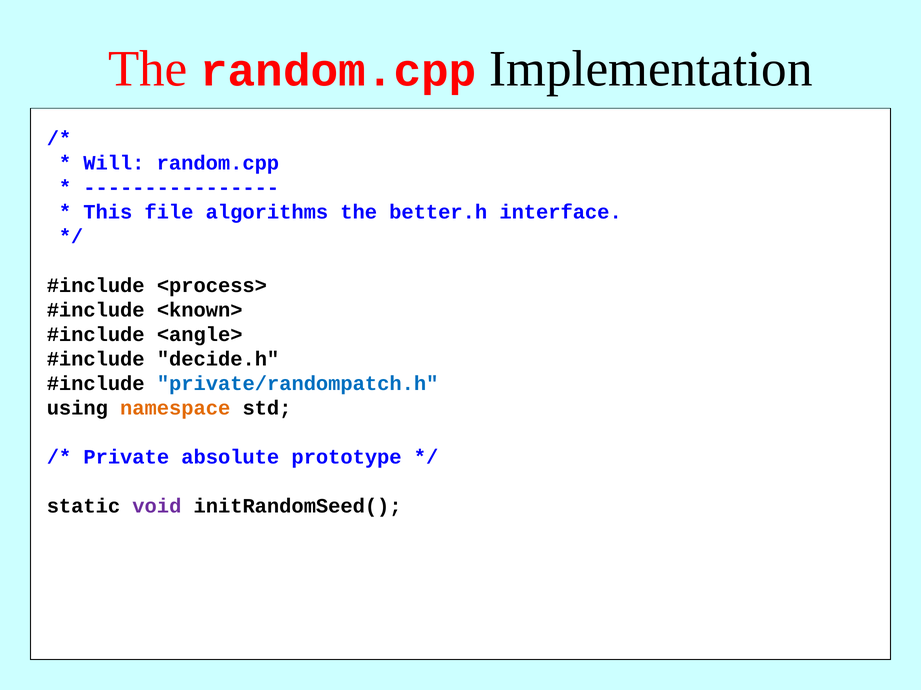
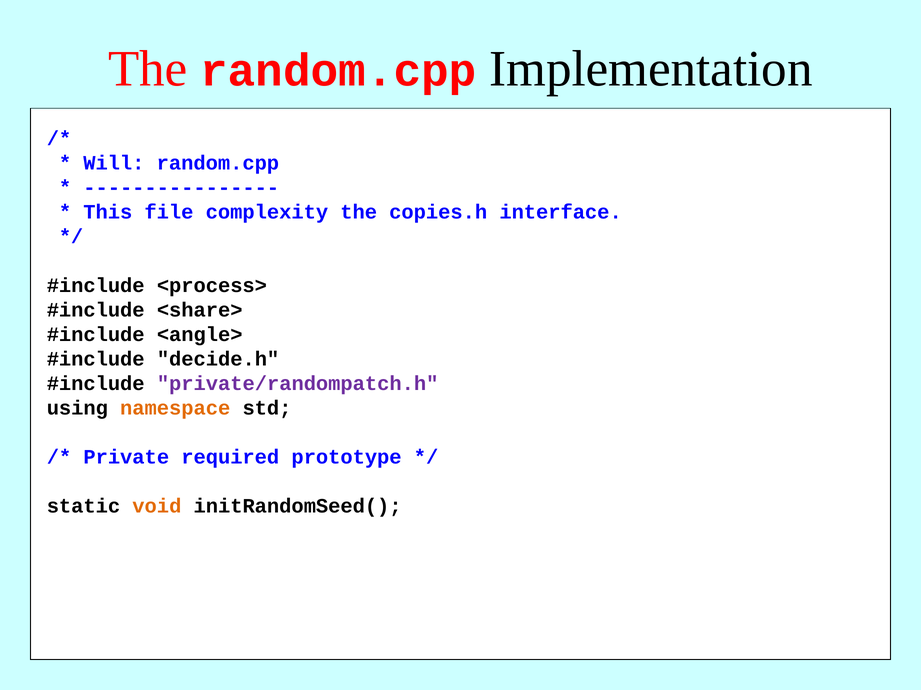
algorithms: algorithms -> complexity
better.h: better.h -> copies.h
<known>: <known> -> <share>
private/randompatch.h colour: blue -> purple
absolute: absolute -> required
void colour: purple -> orange
